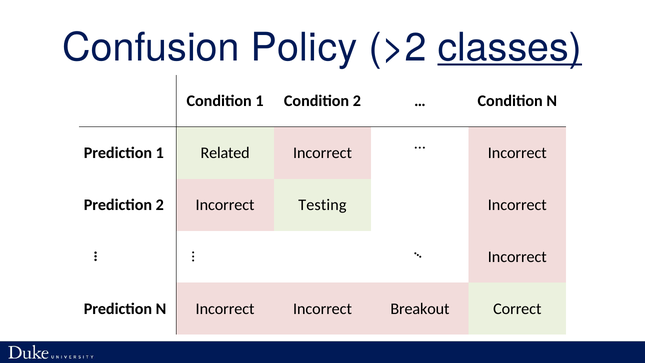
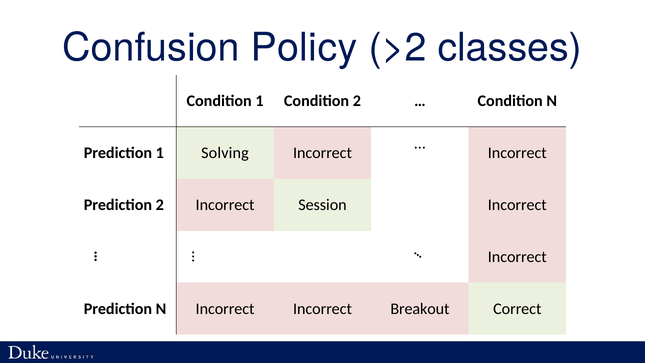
classes underline: present -> none
Related: Related -> Solving
Testing: Testing -> Session
